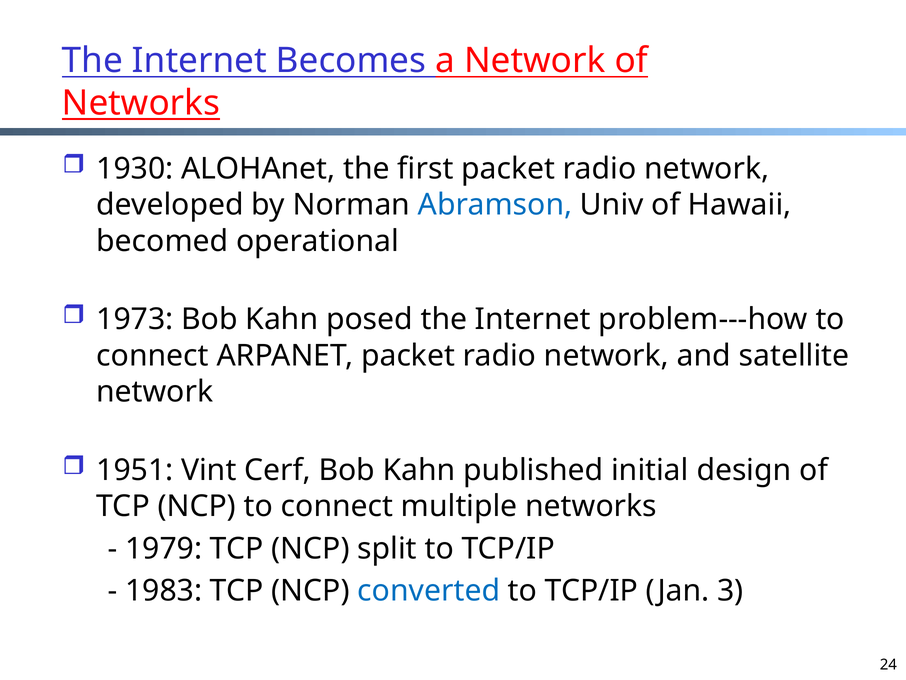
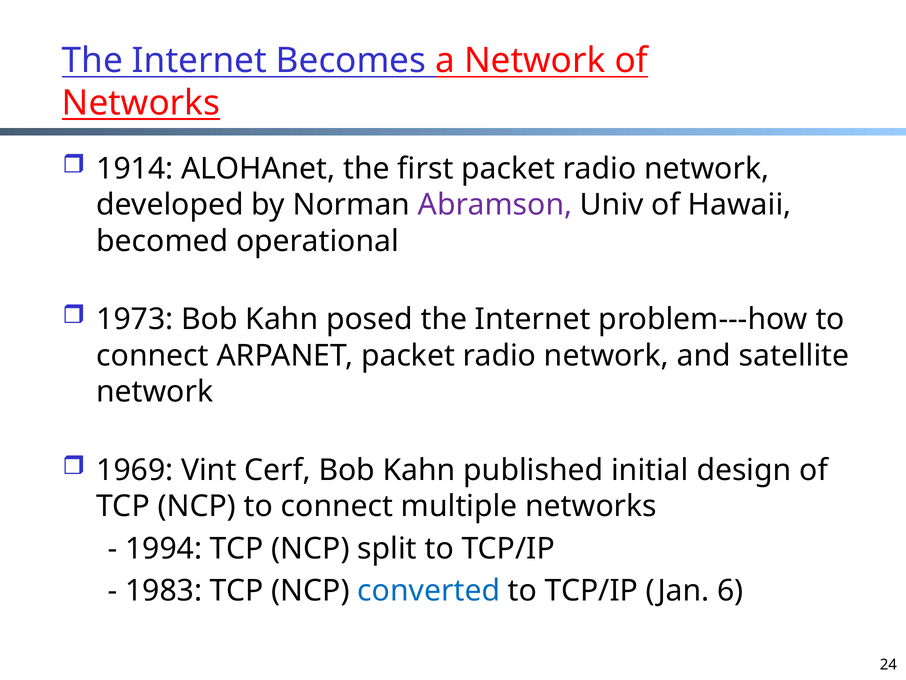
1930: 1930 -> 1914
Abramson colour: blue -> purple
1951: 1951 -> 1969
1979: 1979 -> 1994
3: 3 -> 6
